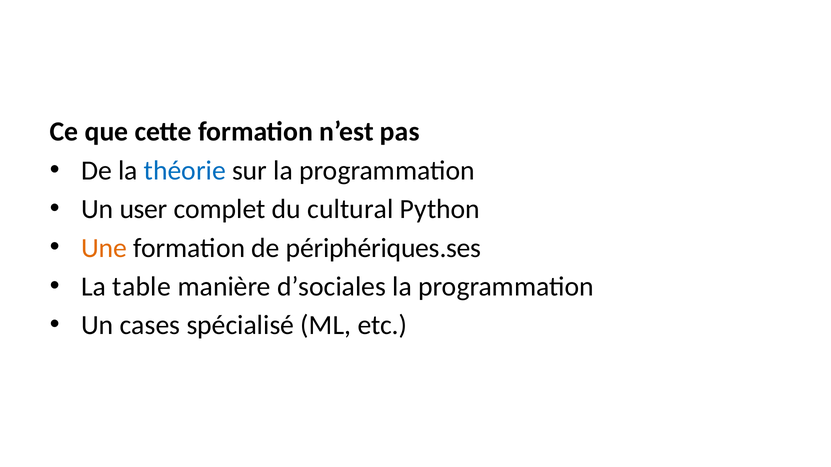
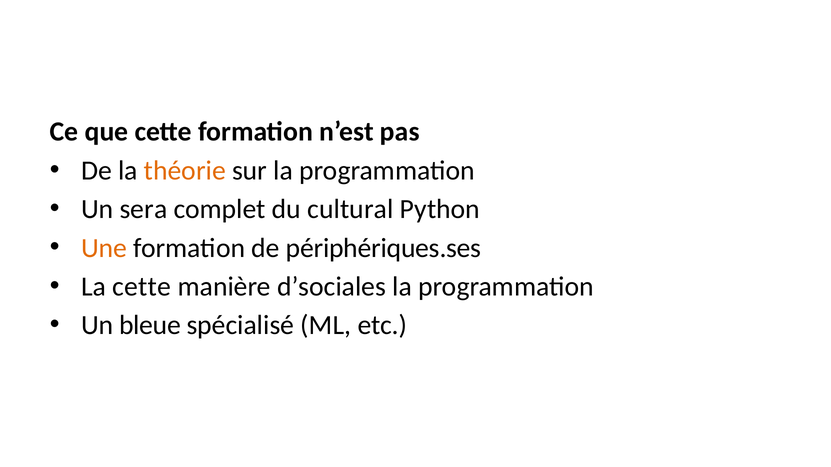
théorie colour: blue -> orange
user: user -> sera
La table: table -> cette
cases: cases -> bleue
